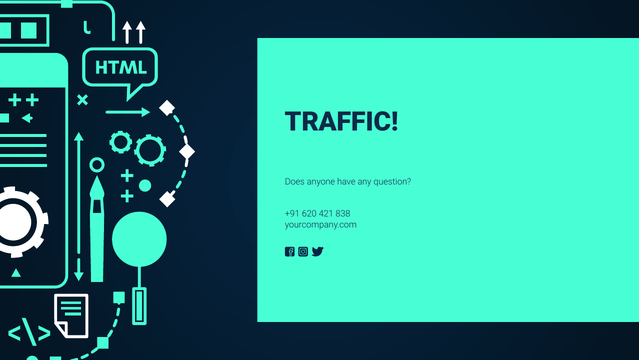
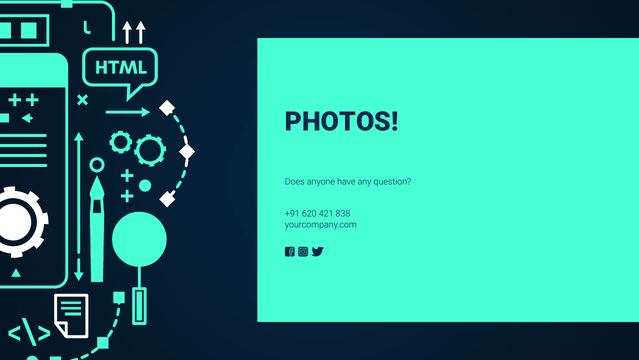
TRAFFIC: TRAFFIC -> PHOTOS
